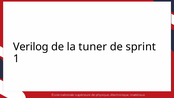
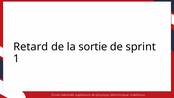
Verilog: Verilog -> Retard
tuner: tuner -> sortie
